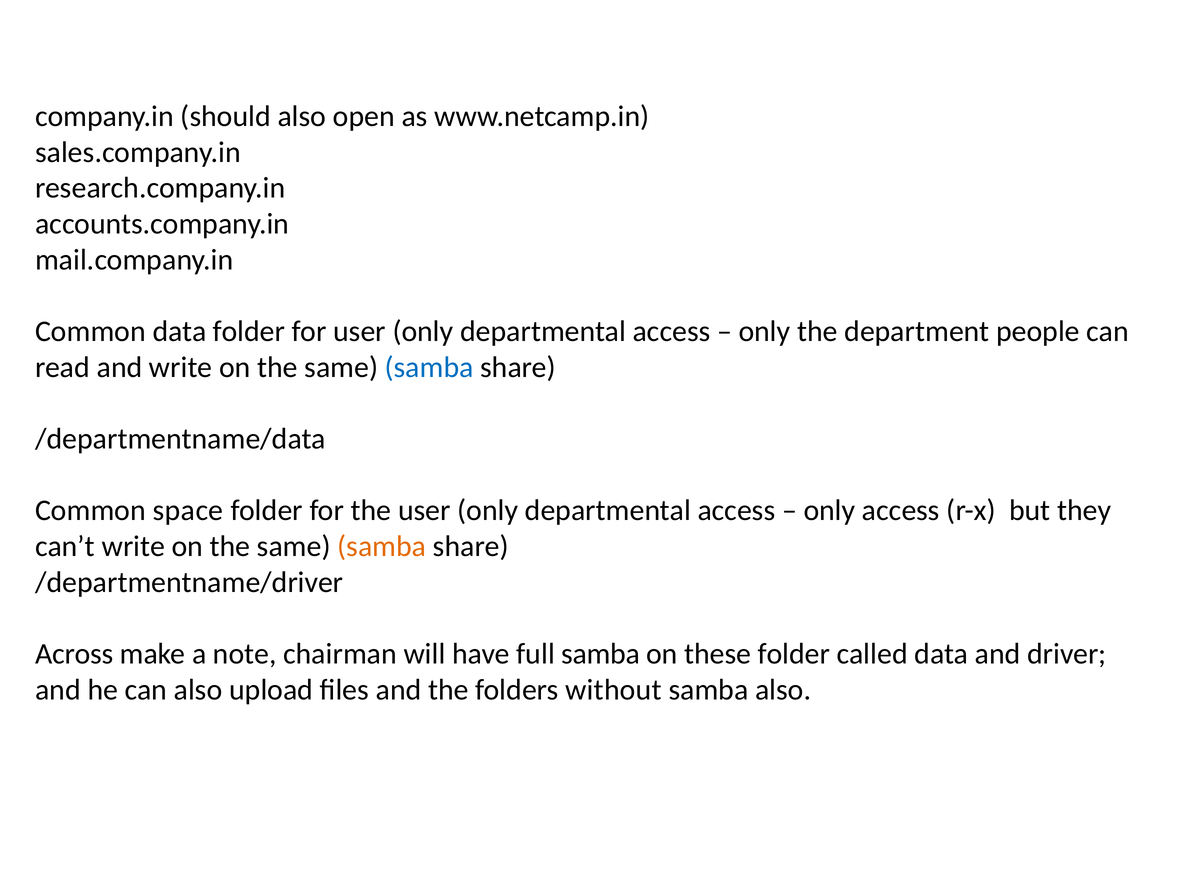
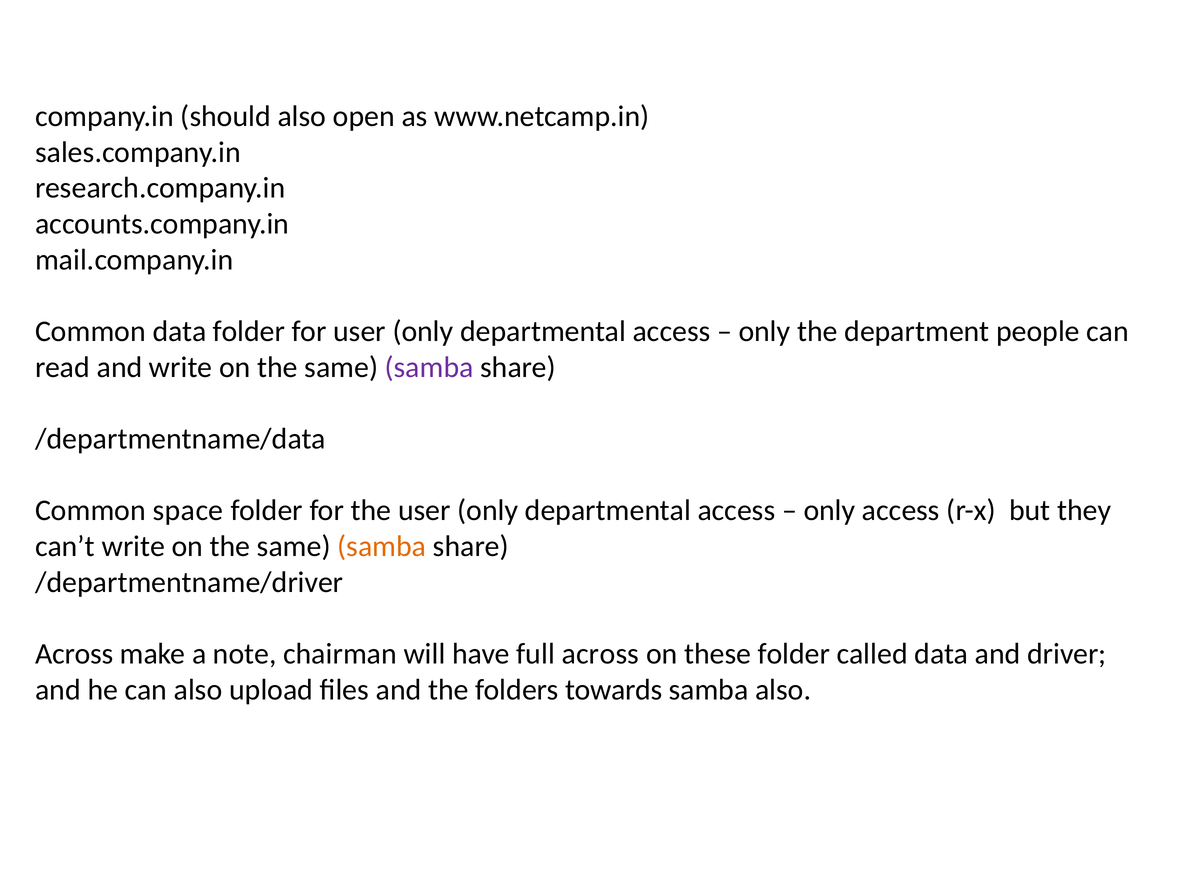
samba at (429, 367) colour: blue -> purple
full samba: samba -> across
without: without -> towards
